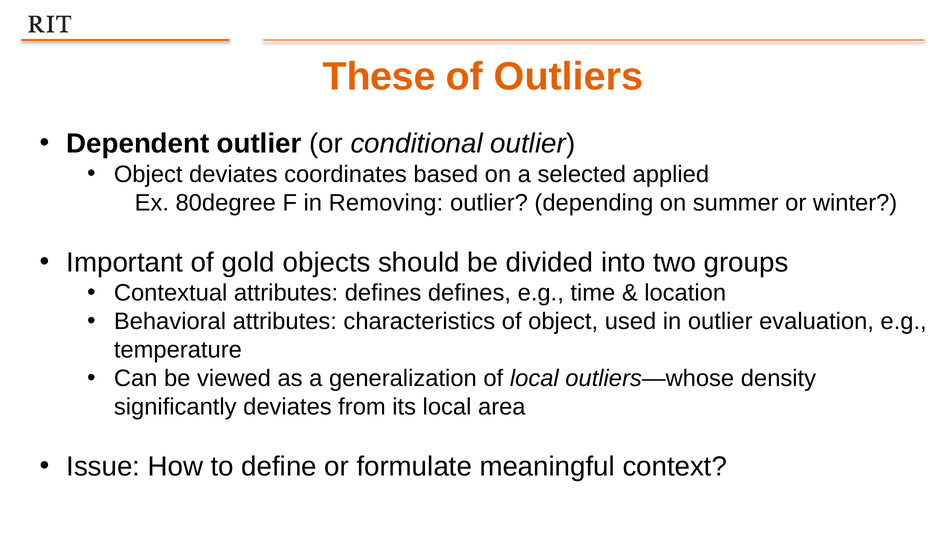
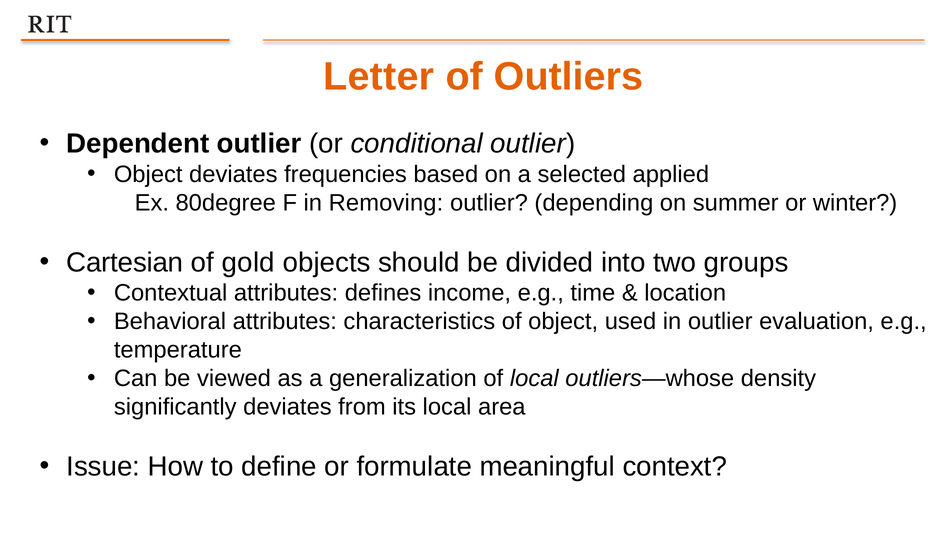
These: These -> Letter
coordinates: coordinates -> frequencies
Important: Important -> Cartesian
defines defines: defines -> income
